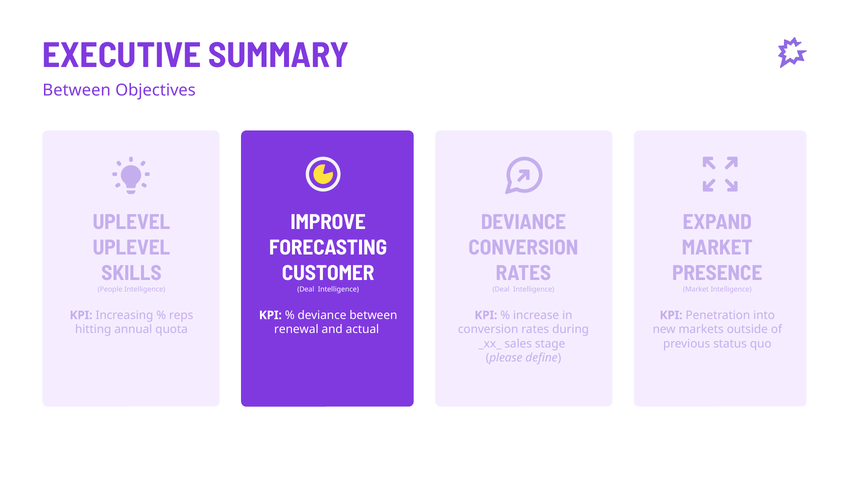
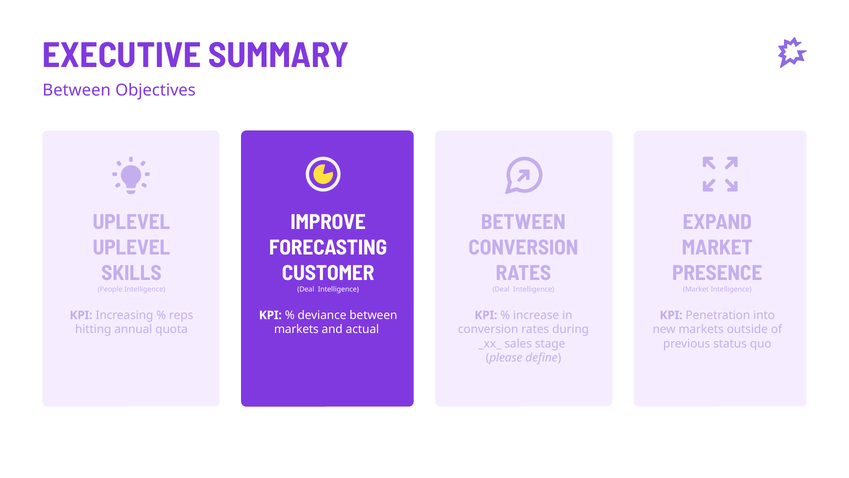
DEVIANCE at (523, 222): DEVIANCE -> BETWEEN
renewal at (296, 329): renewal -> markets
